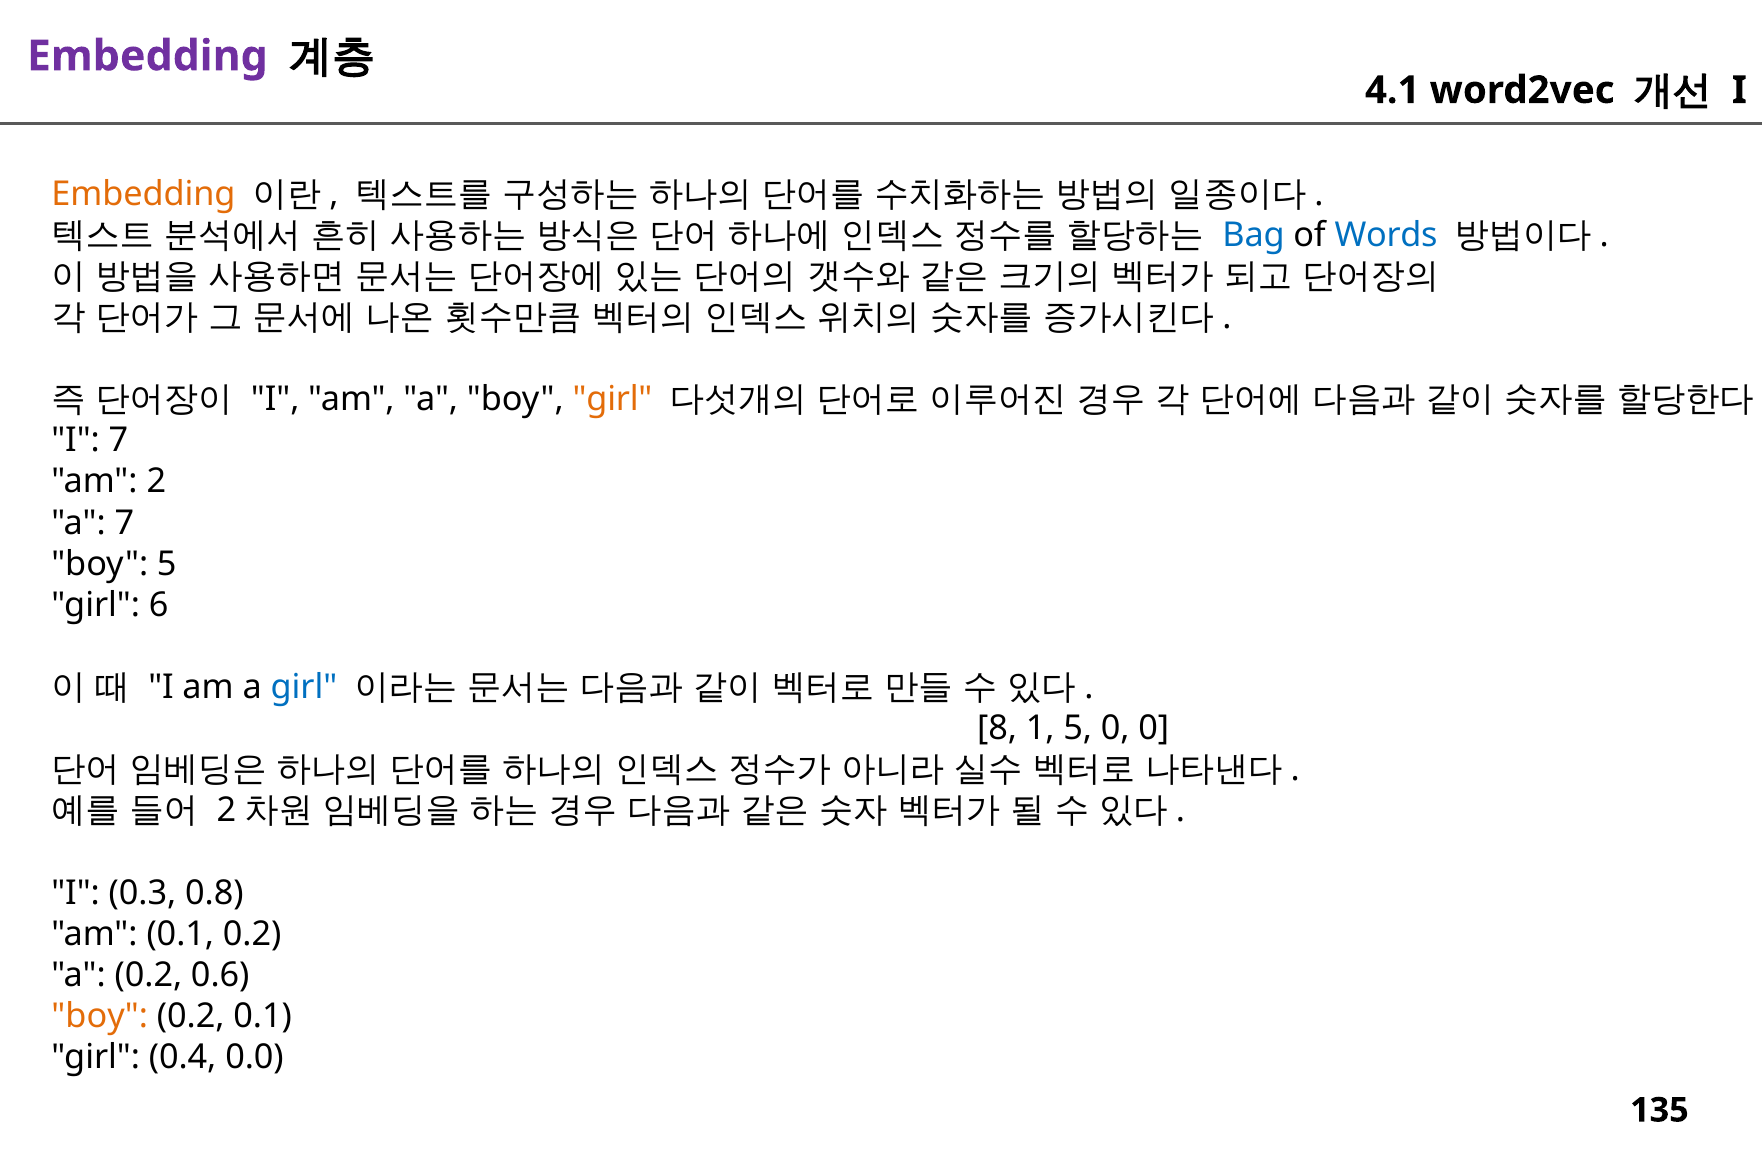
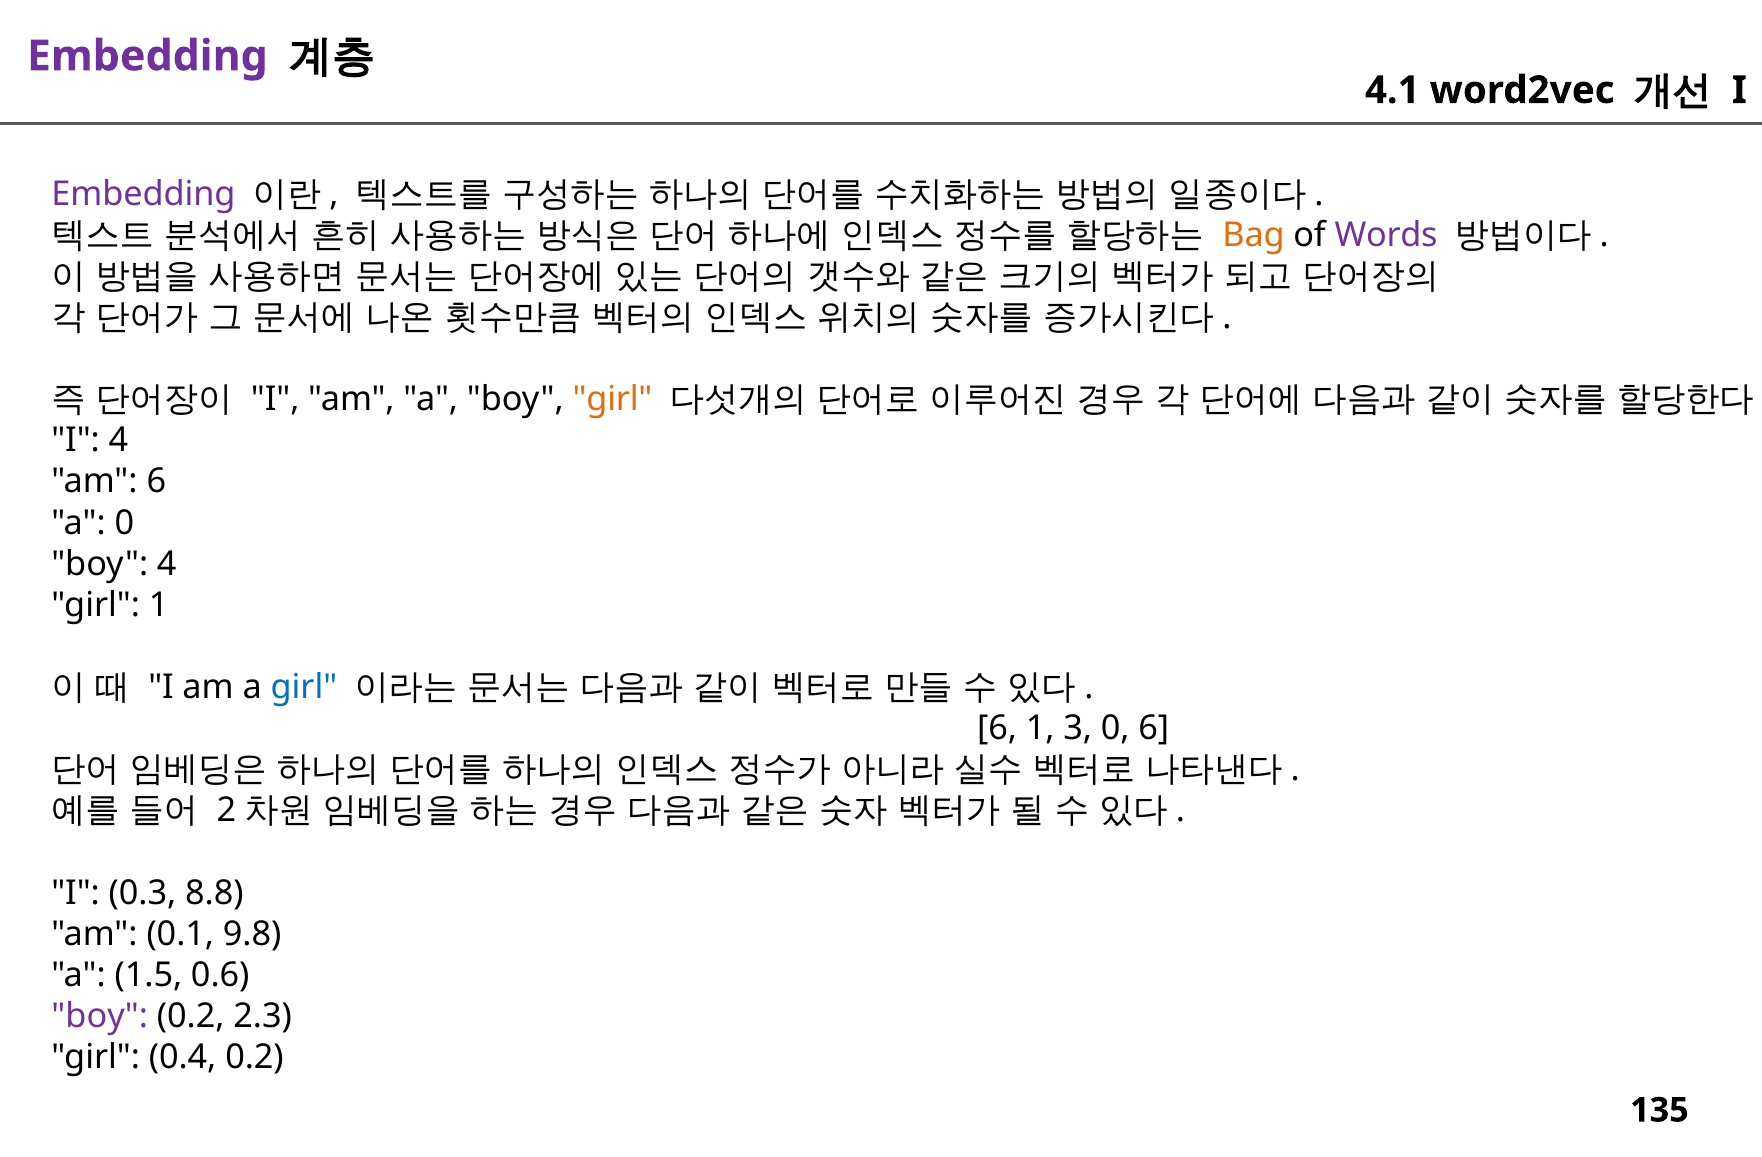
Embedding at (143, 194) colour: orange -> purple
Bag colour: blue -> orange
Words colour: blue -> purple
I 7: 7 -> 4
am 2: 2 -> 6
a 7: 7 -> 0
boy 5: 5 -> 4
girl 6: 6 -> 1
8 at (997, 729): 8 -> 6
1 5: 5 -> 3
0 0: 0 -> 6
0.8: 0.8 -> 8.8
0.1 0.2: 0.2 -> 9.8
a 0.2: 0.2 -> 1.5
boy at (100, 1016) colour: orange -> purple
0.2 0.1: 0.1 -> 2.3
0.4 0.0: 0.0 -> 0.2
